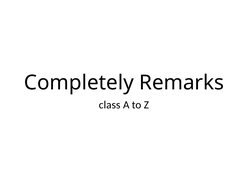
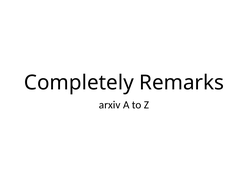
class: class -> arxiv
